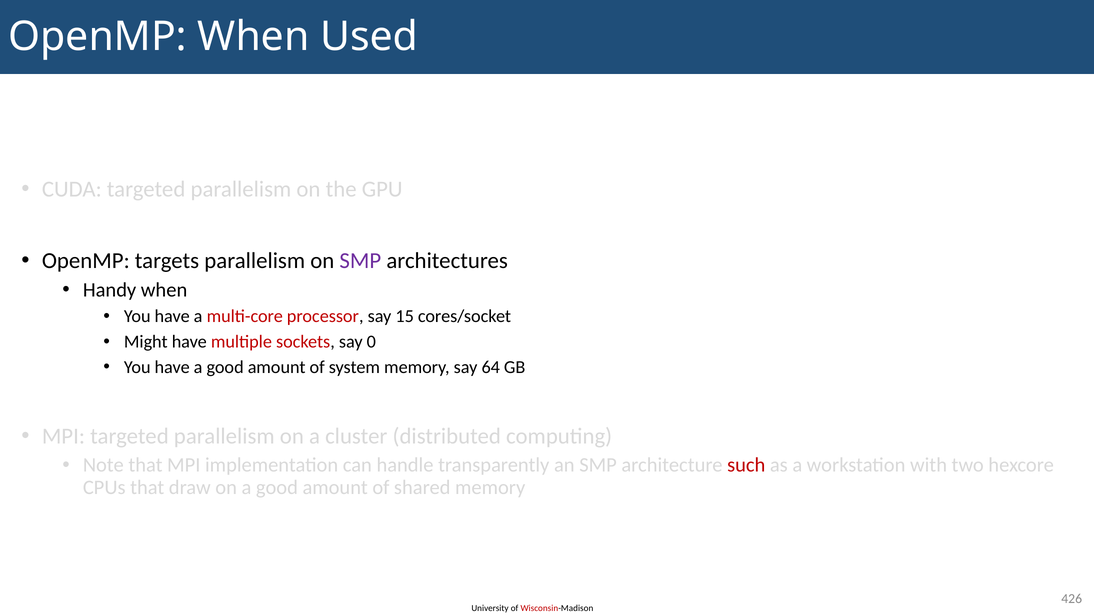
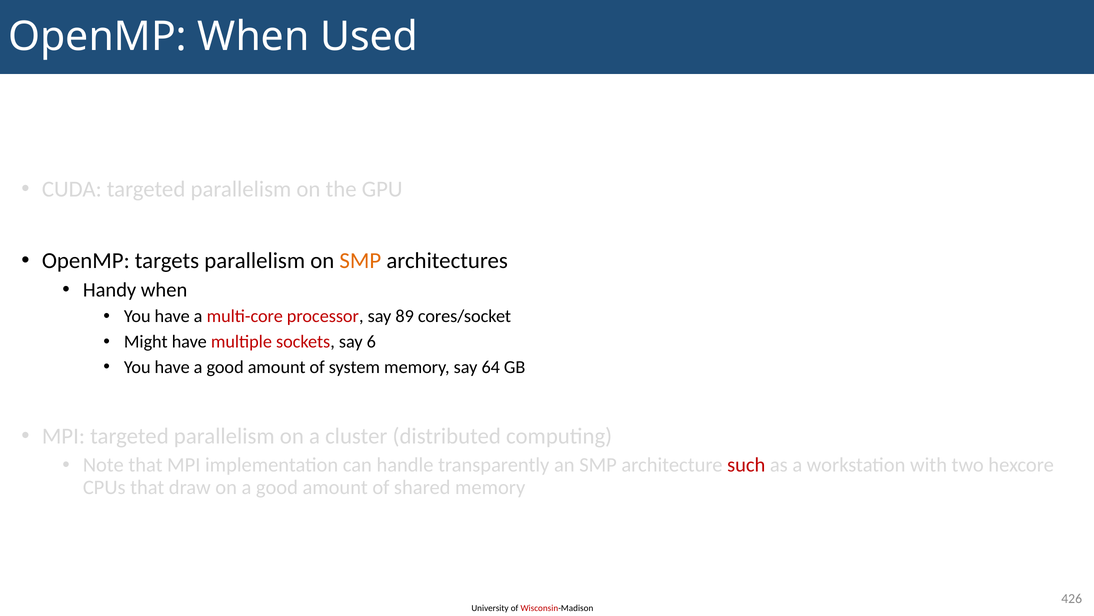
SMP at (360, 260) colour: purple -> orange
15: 15 -> 89
0: 0 -> 6
